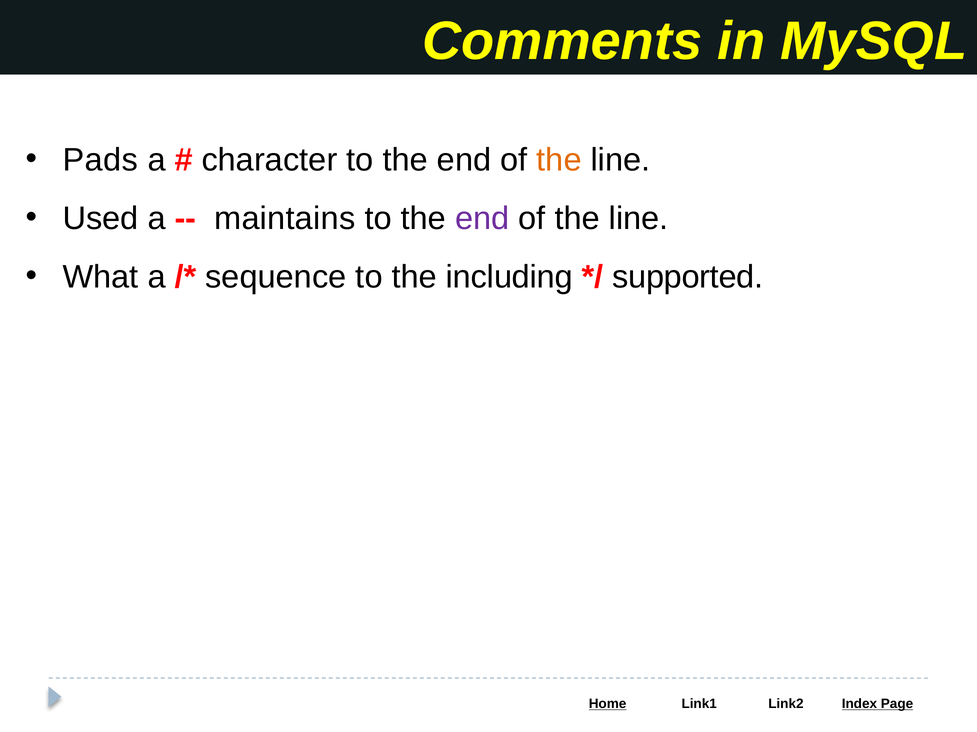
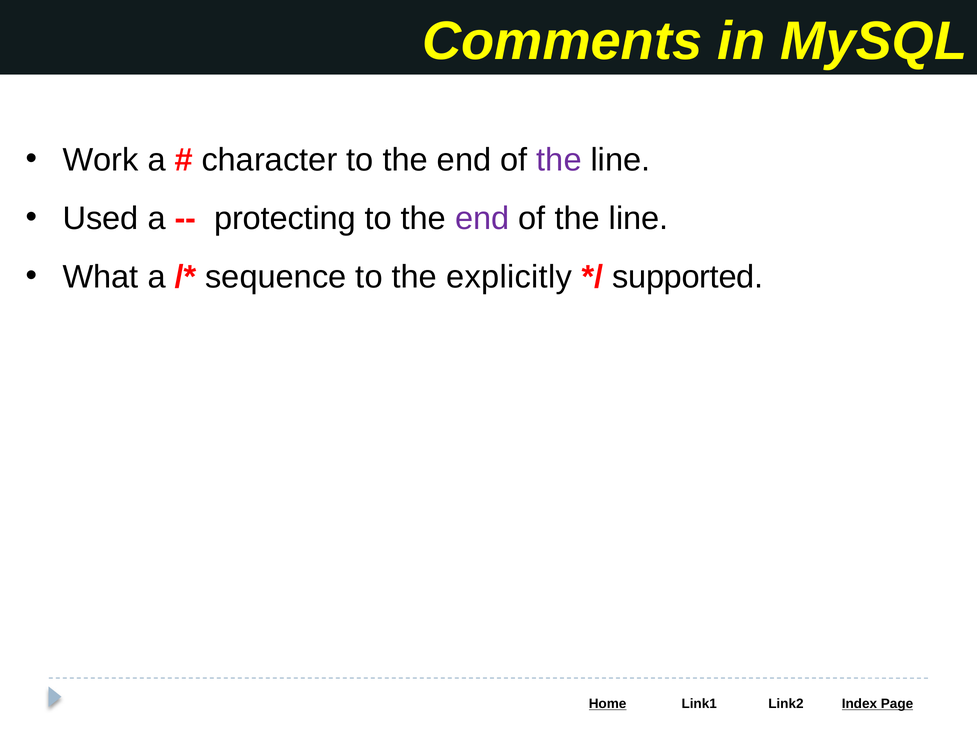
Pads: Pads -> Work
the at (559, 160) colour: orange -> purple
maintains: maintains -> protecting
including: including -> explicitly
